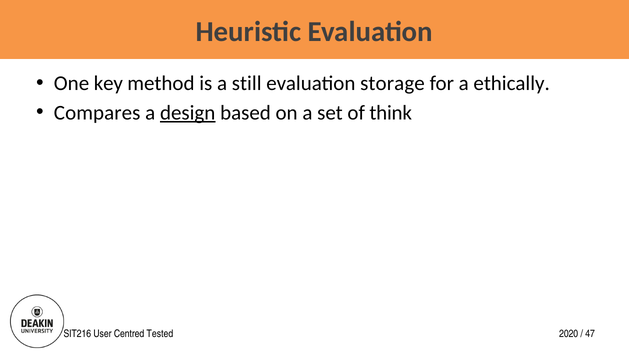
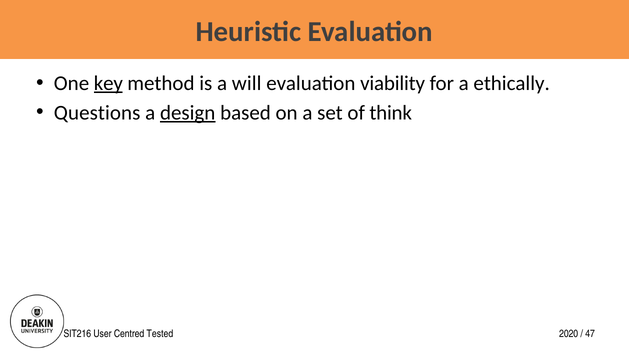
key underline: none -> present
still: still -> will
storage: storage -> viability
Compares: Compares -> Questions
